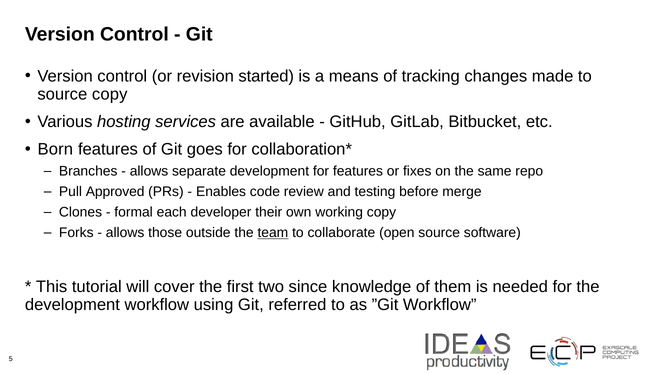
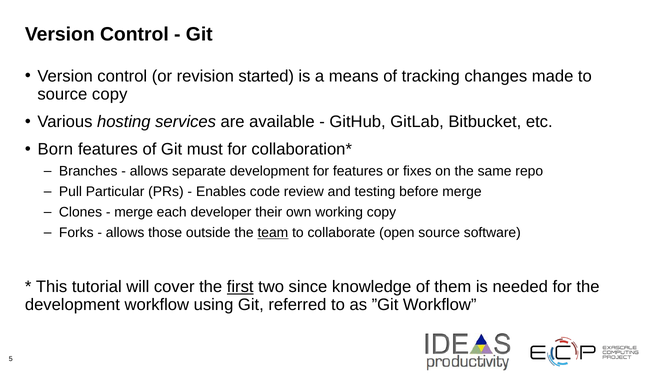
goes: goes -> must
Approved: Approved -> Particular
formal at (134, 212): formal -> merge
first underline: none -> present
